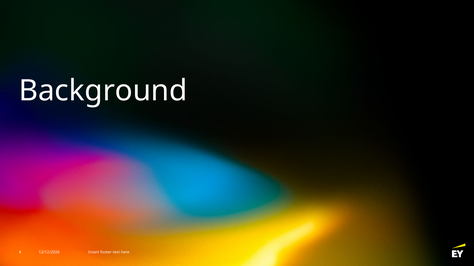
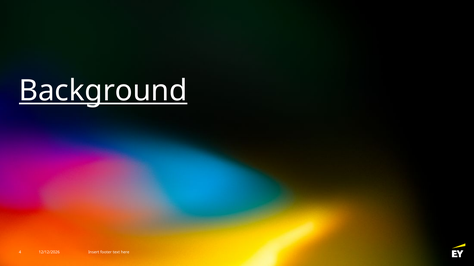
Background underline: none -> present
